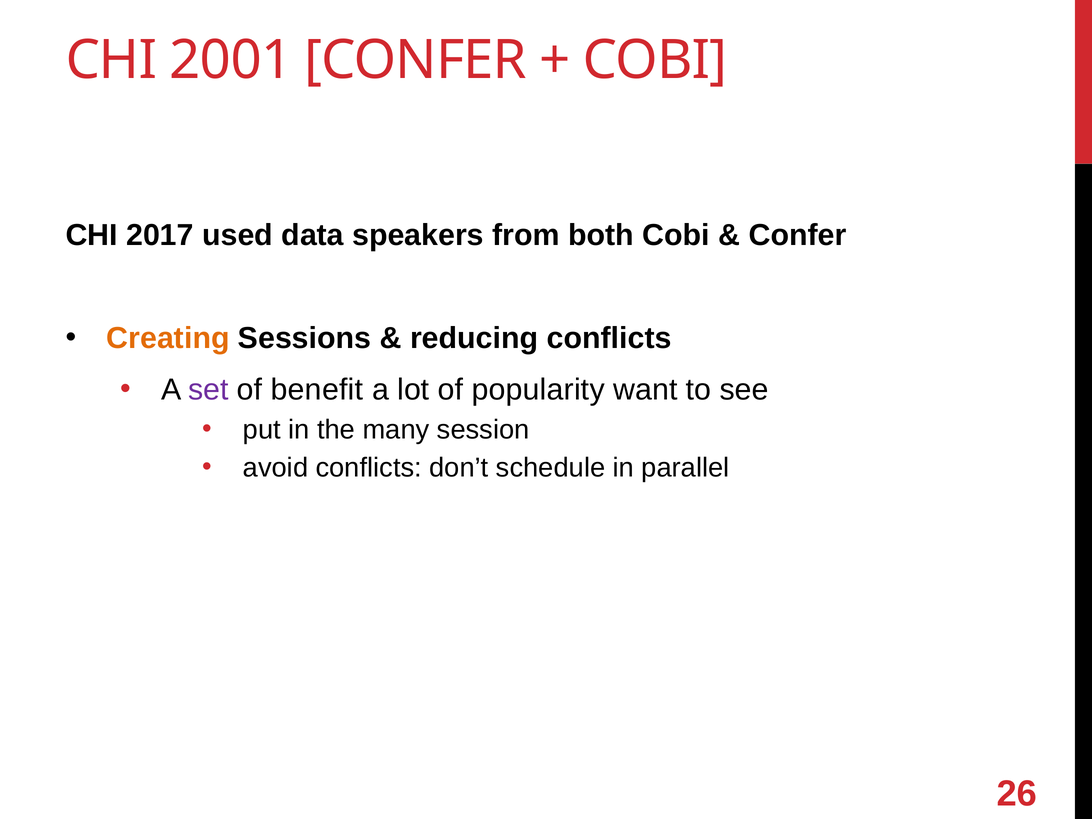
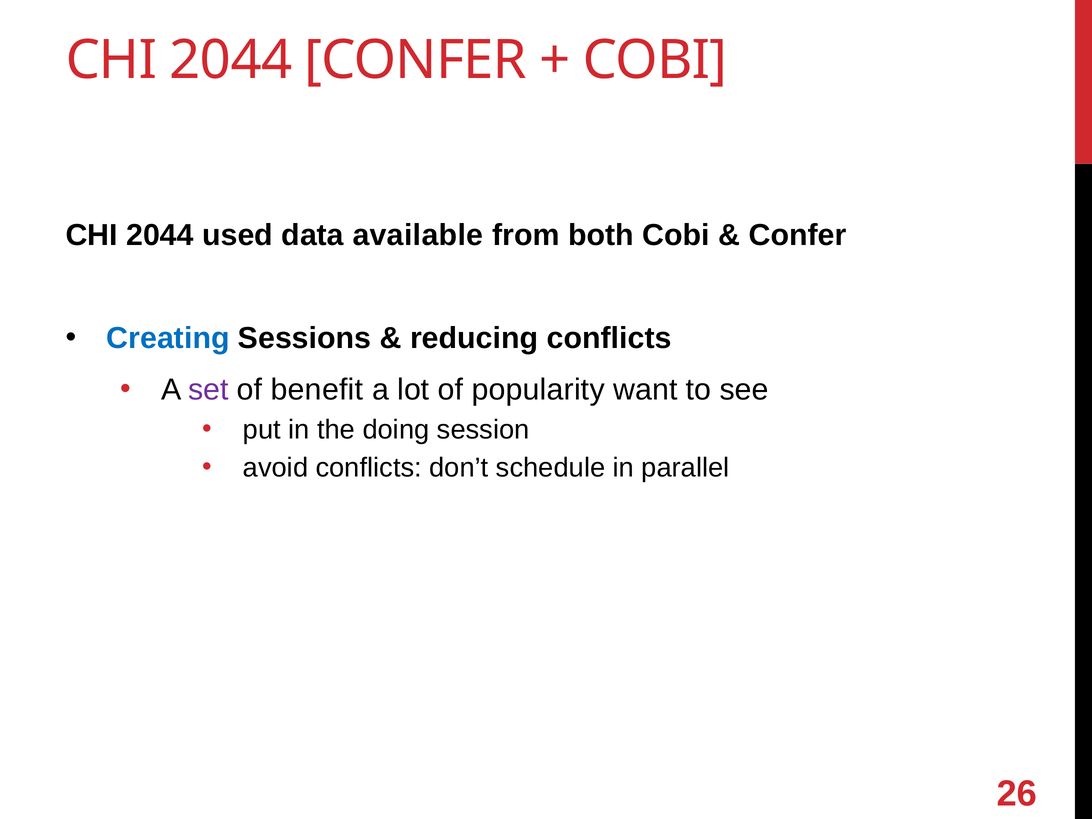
2001 at (231, 60): 2001 -> 2044
2017 at (160, 235): 2017 -> 2044
speakers: speakers -> available
Creating colour: orange -> blue
many: many -> doing
